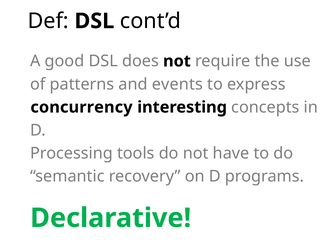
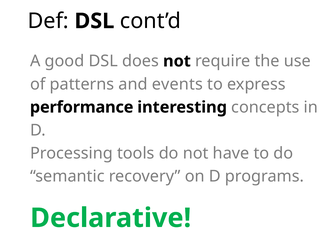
concurrency: concurrency -> performance
